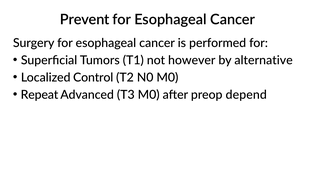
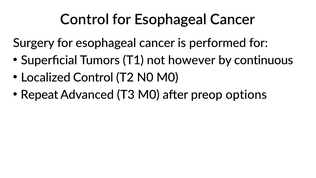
Prevent at (85, 20): Prevent -> Control
alternative: alternative -> continuous
depend: depend -> options
